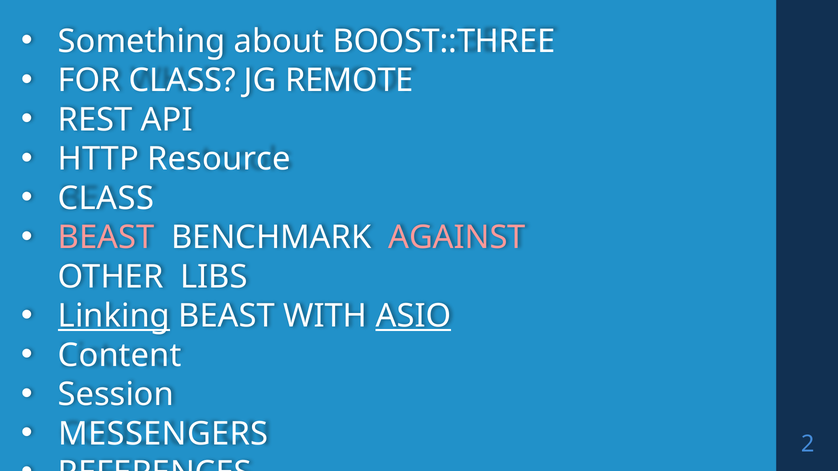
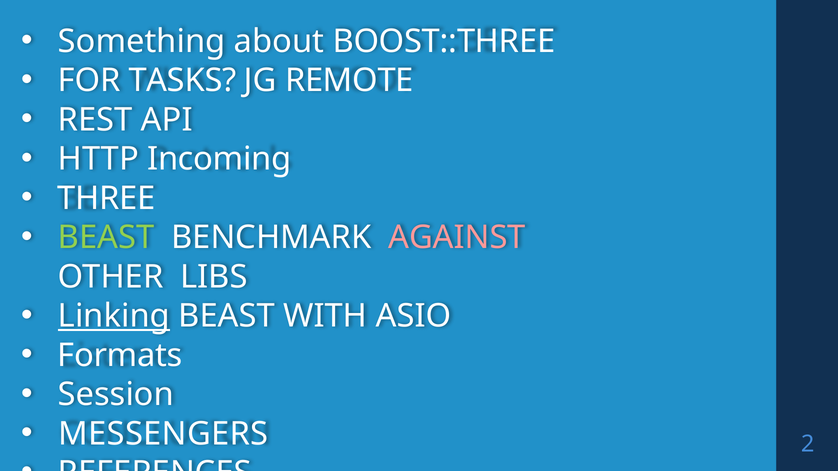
FOR CLASS: CLASS -> TASKS
Resource: Resource -> Incoming
CLASS at (106, 198): CLASS -> THREE
BEAST at (106, 238) colour: pink -> light green
ASIO underline: present -> none
Content: Content -> Formats
